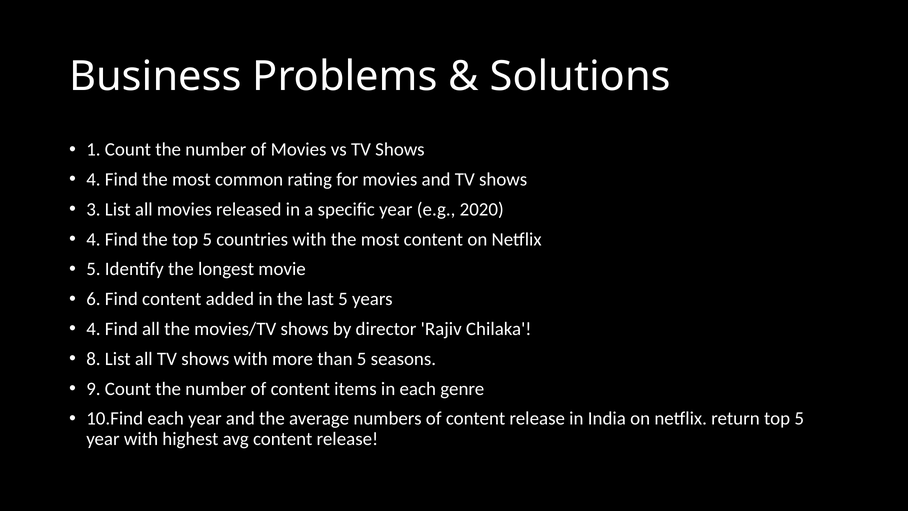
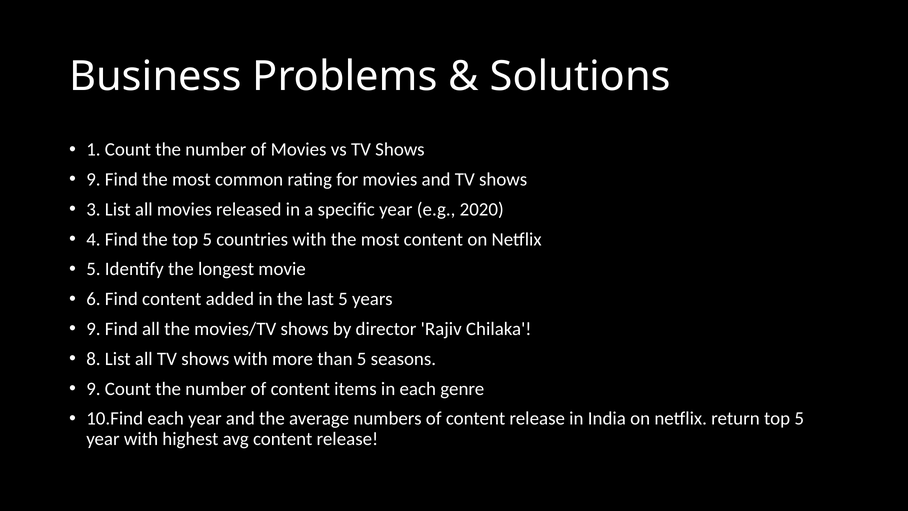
4 at (93, 179): 4 -> 9
4 at (93, 329): 4 -> 9
